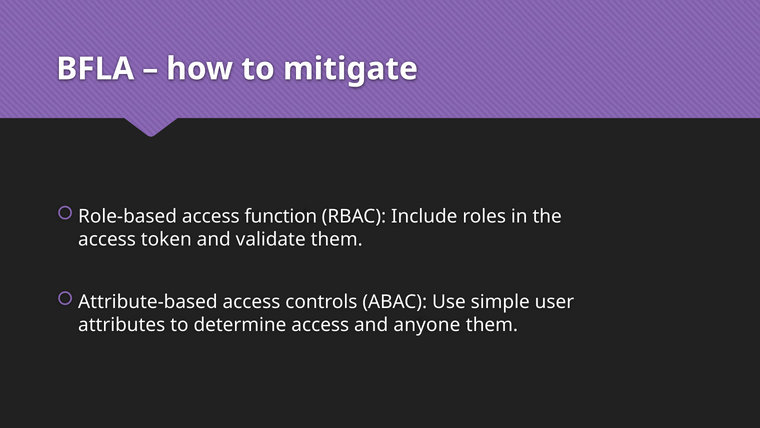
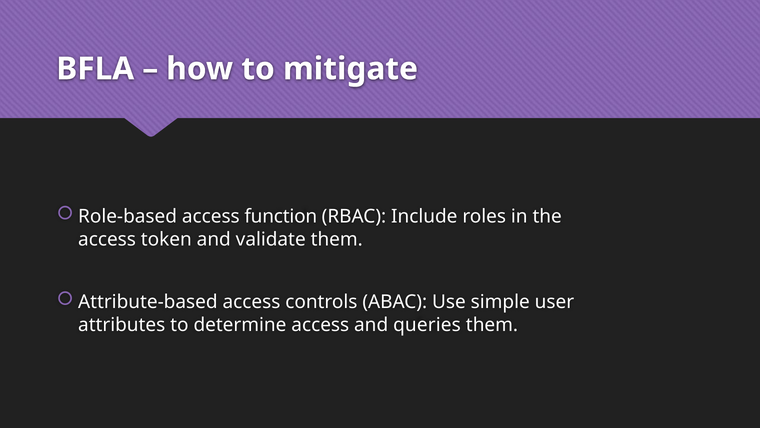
anyone: anyone -> queries
